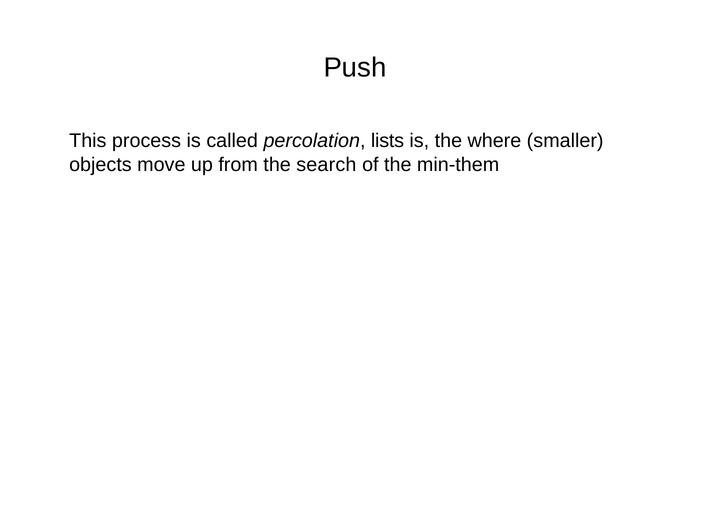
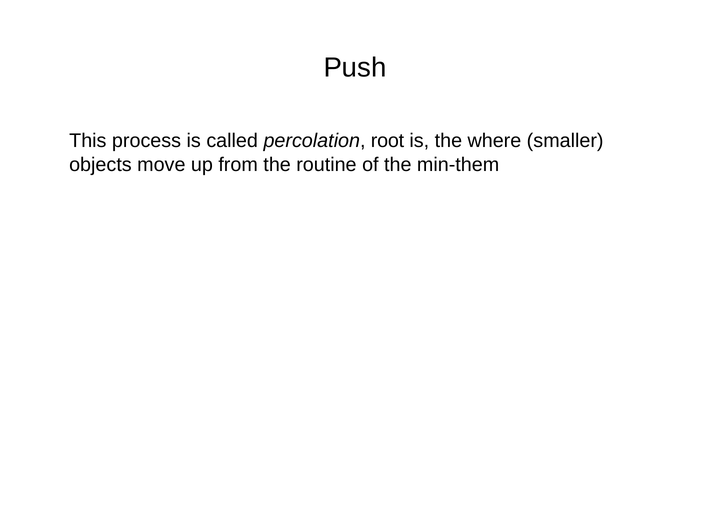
lists: lists -> root
search: search -> routine
